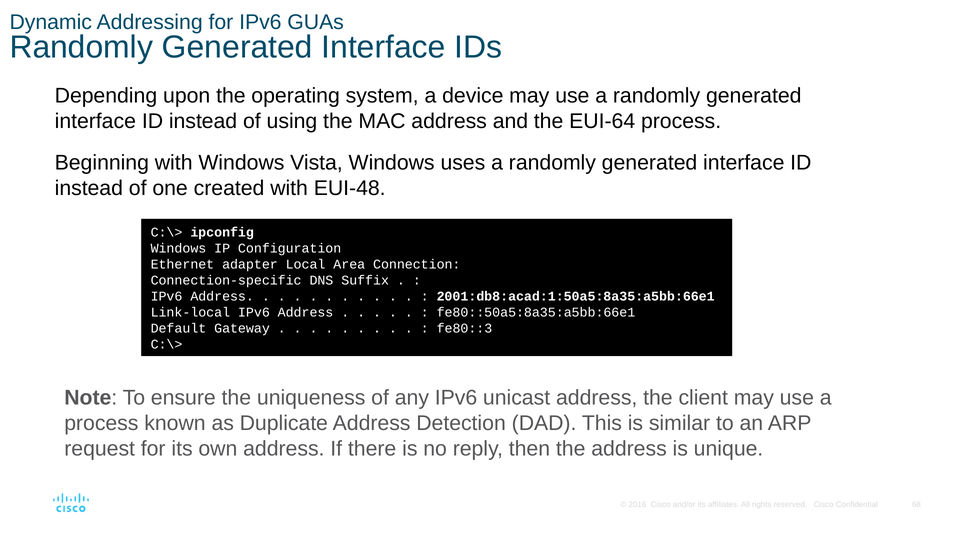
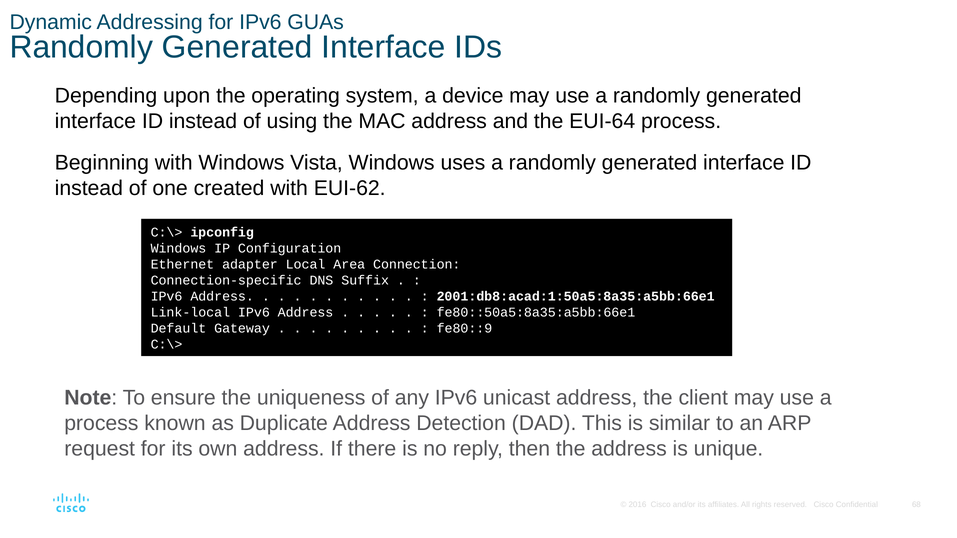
EUI-48: EUI-48 -> EUI-62
fe80::3: fe80::3 -> fe80::9
